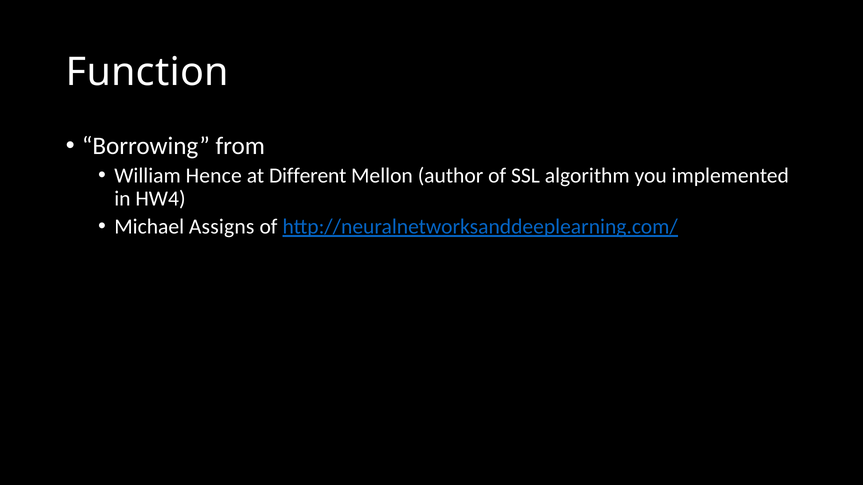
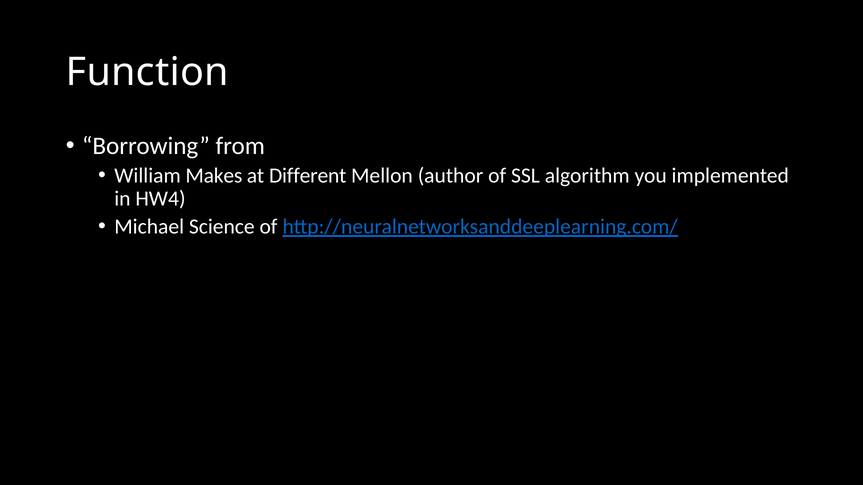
Hence: Hence -> Makes
Assigns: Assigns -> Science
